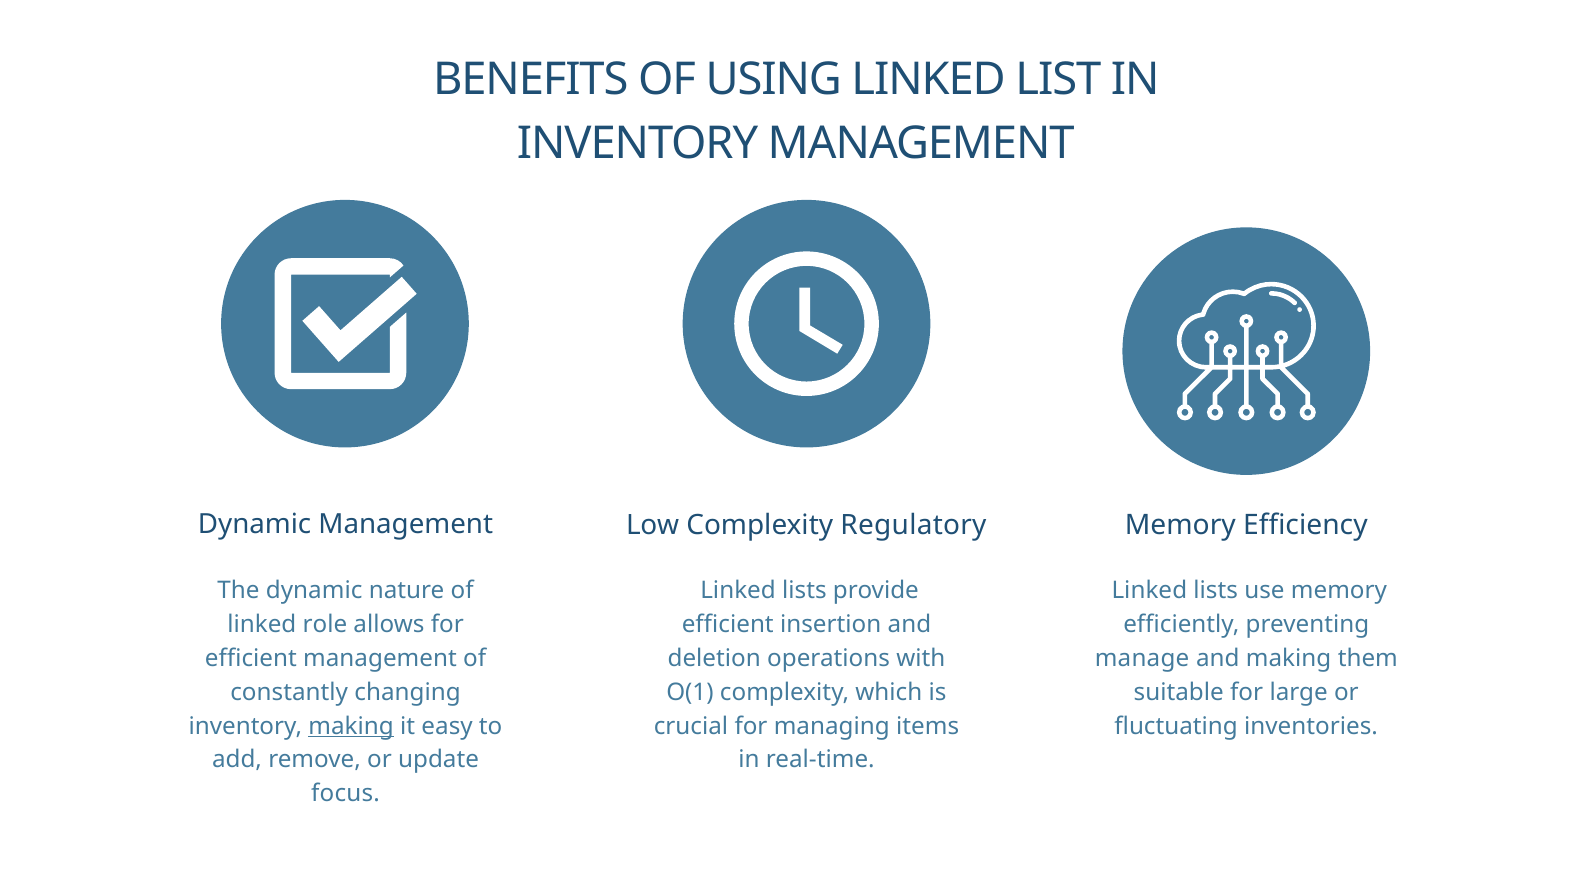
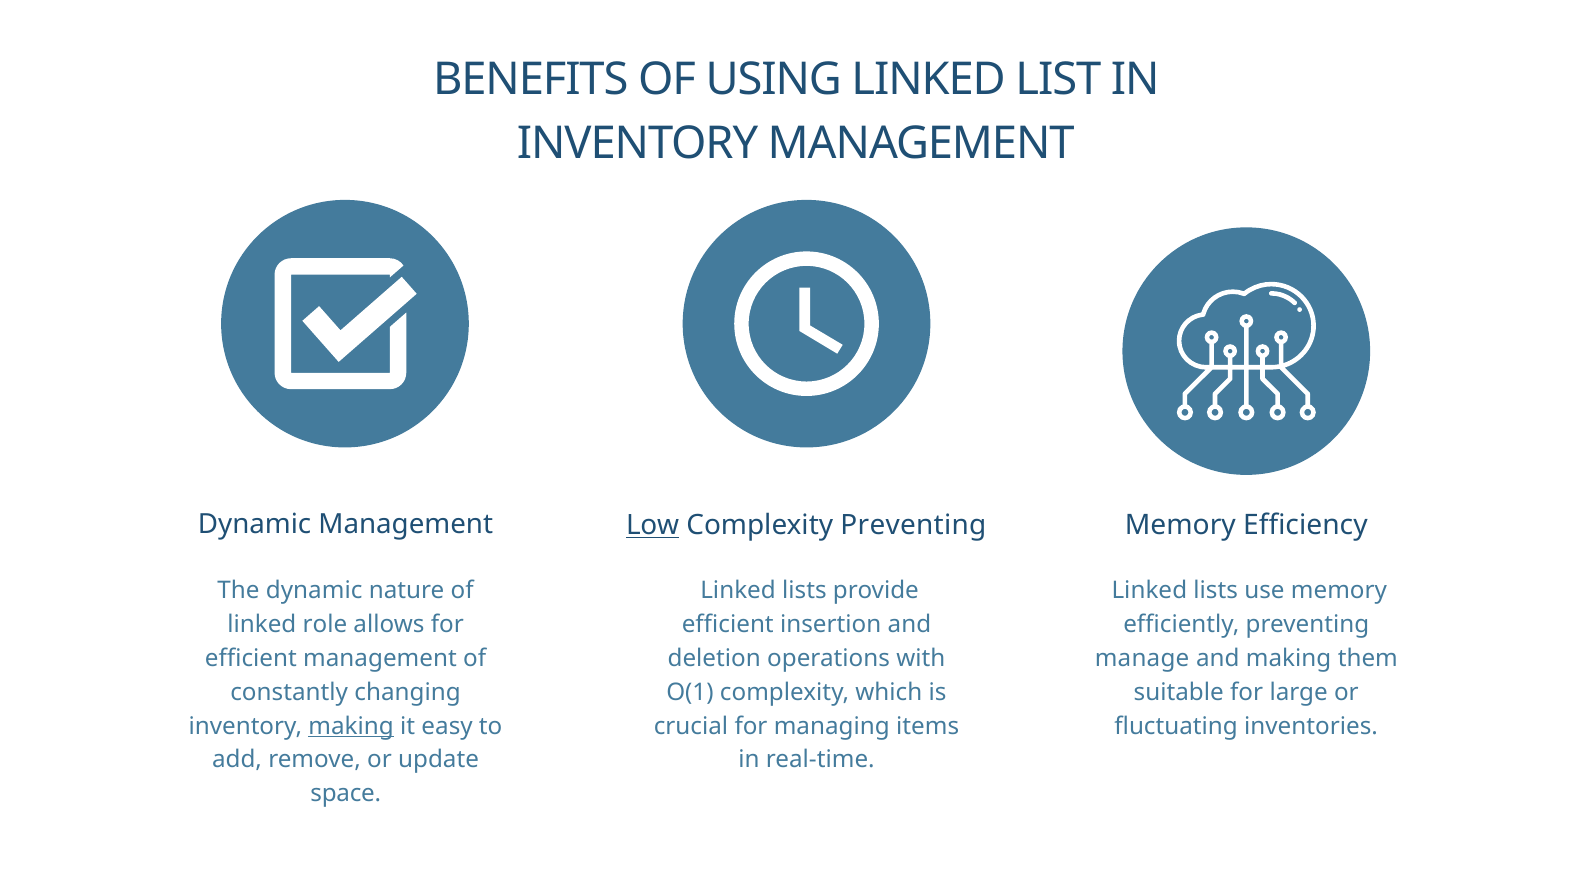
Low underline: none -> present
Complexity Regulatory: Regulatory -> Preventing
focus: focus -> space
